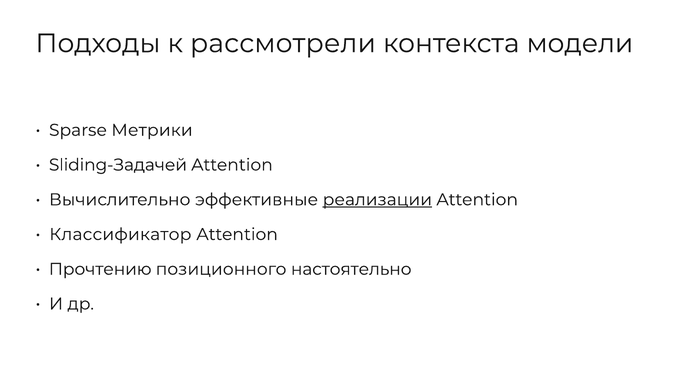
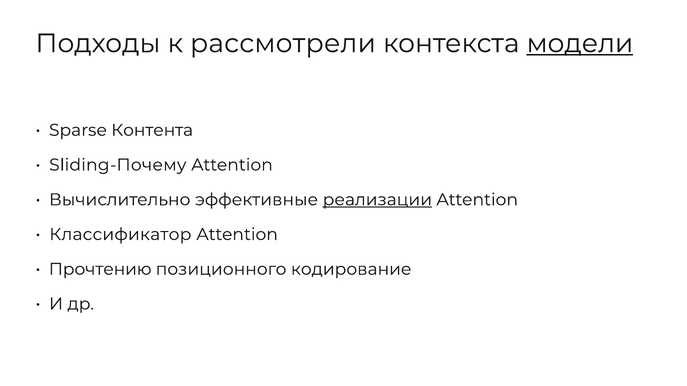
модели underline: none -> present
Метрики: Метрики -> Контента
Sliding-Задачей: Sliding-Задачей -> Sliding-Почему
настоятельно: настоятельно -> кодирование
